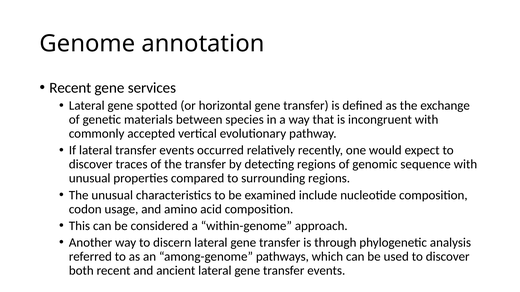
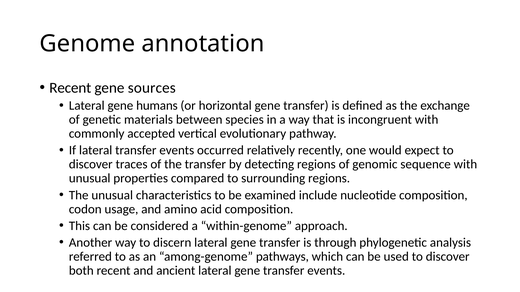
services: services -> sources
spotted: spotted -> humans
